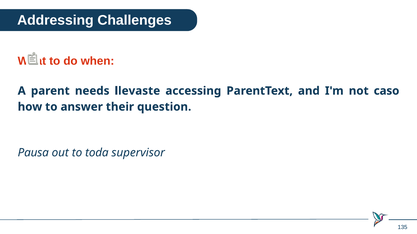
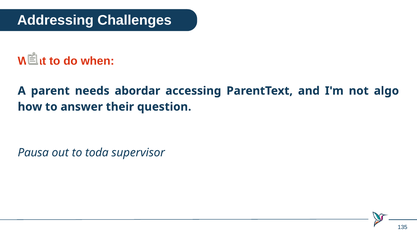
llevaste: llevaste -> abordar
caso: caso -> algo
